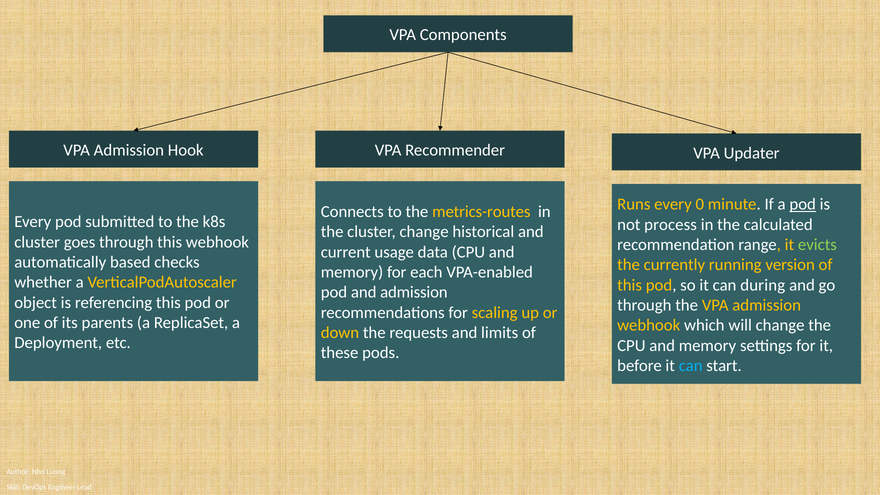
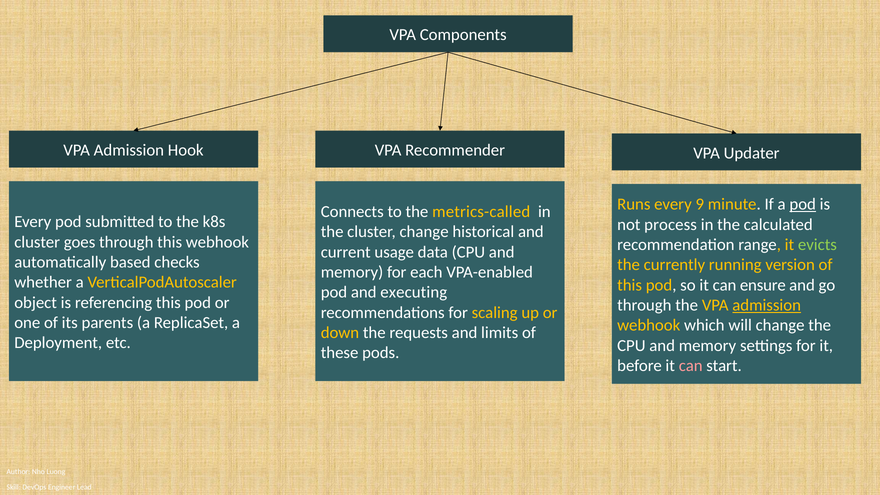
0: 0 -> 9
metrics-routes: metrics-routes -> metrics-called
during: during -> ensure
and admission: admission -> executing
admission at (767, 305) underline: none -> present
can at (691, 366) colour: light blue -> pink
